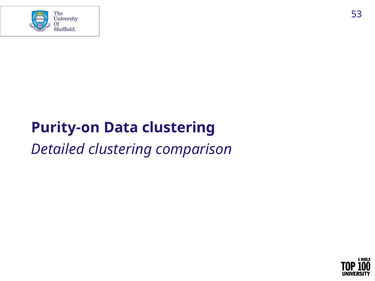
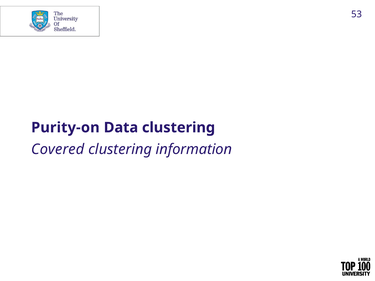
Detailed: Detailed -> Covered
comparison: comparison -> information
